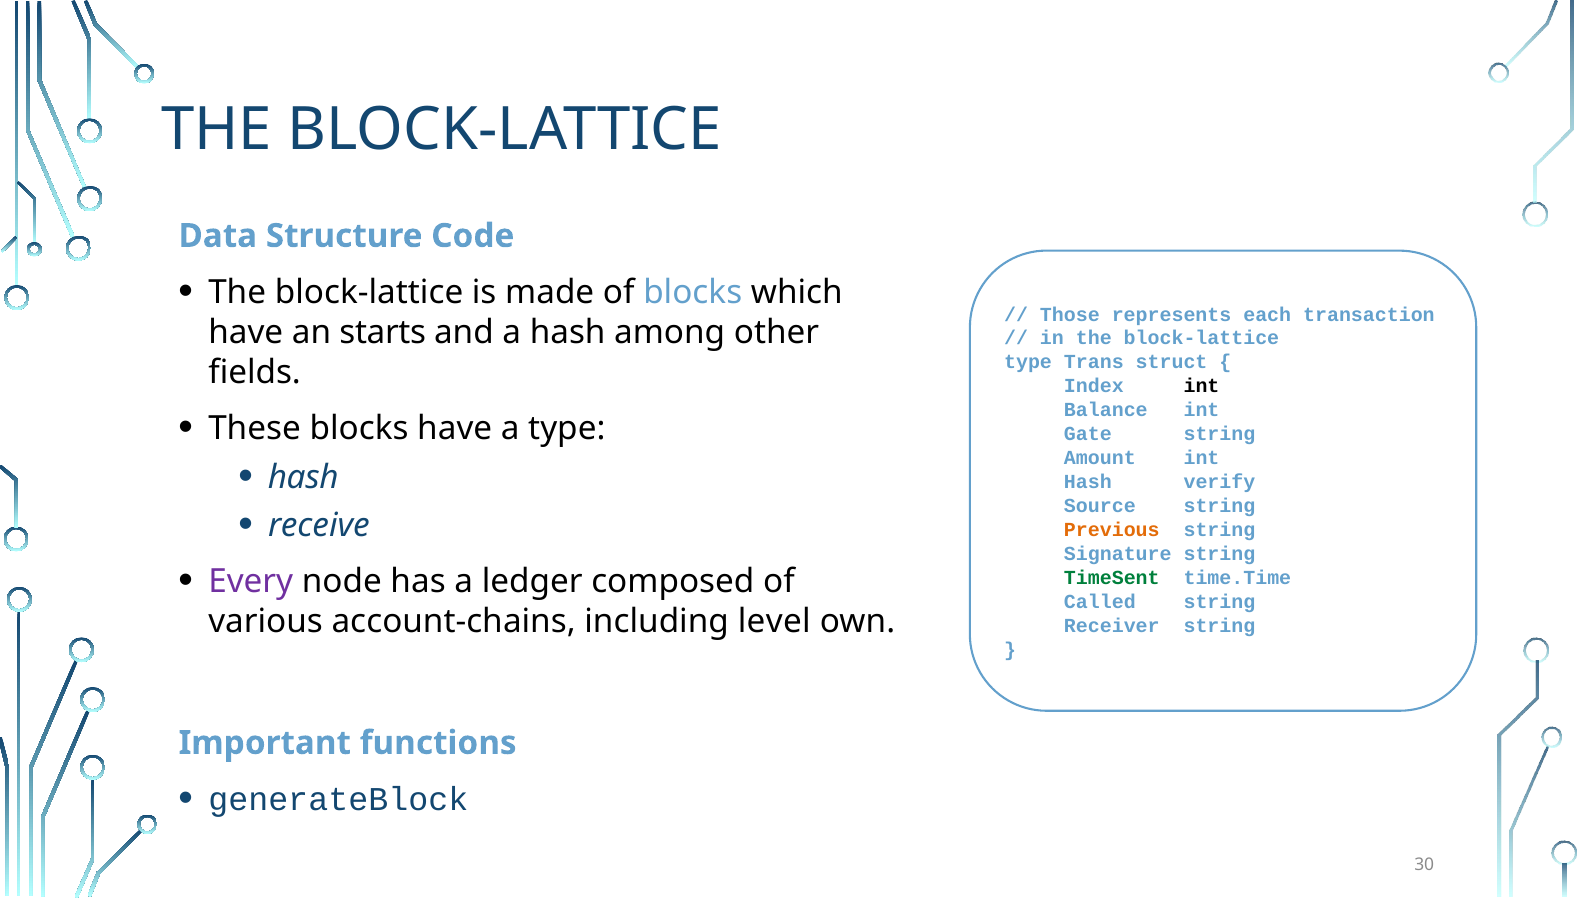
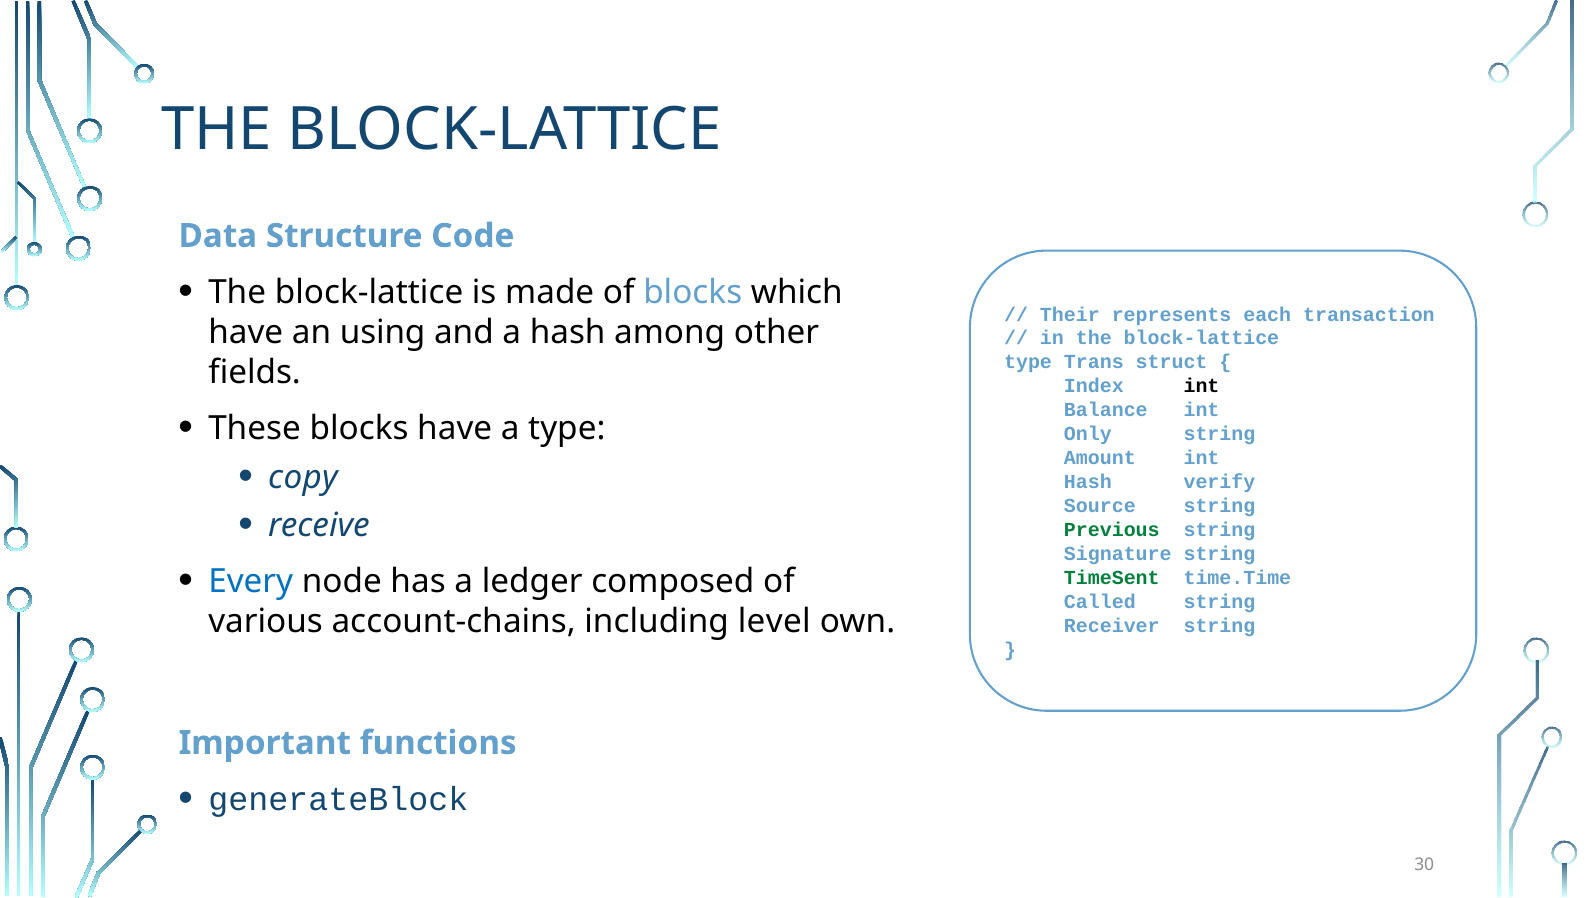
Those: Those -> Their
starts: starts -> using
Gate: Gate -> Only
hash at (303, 477): hash -> copy
Previous colour: orange -> green
Every colour: purple -> blue
